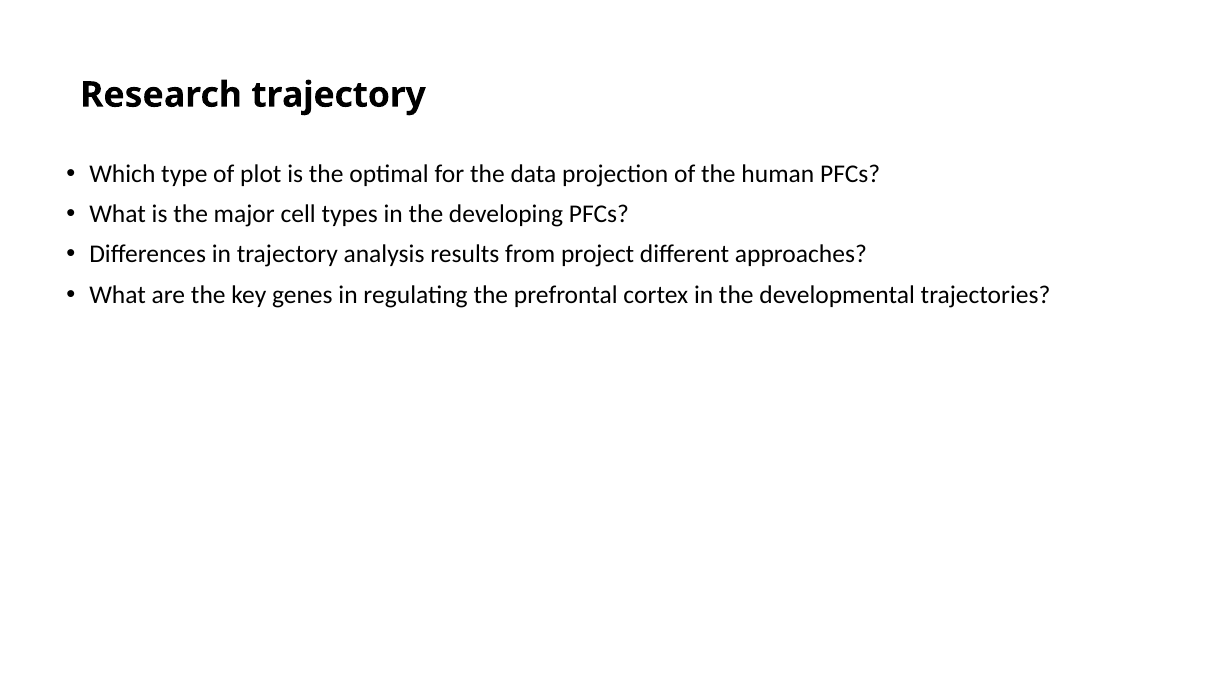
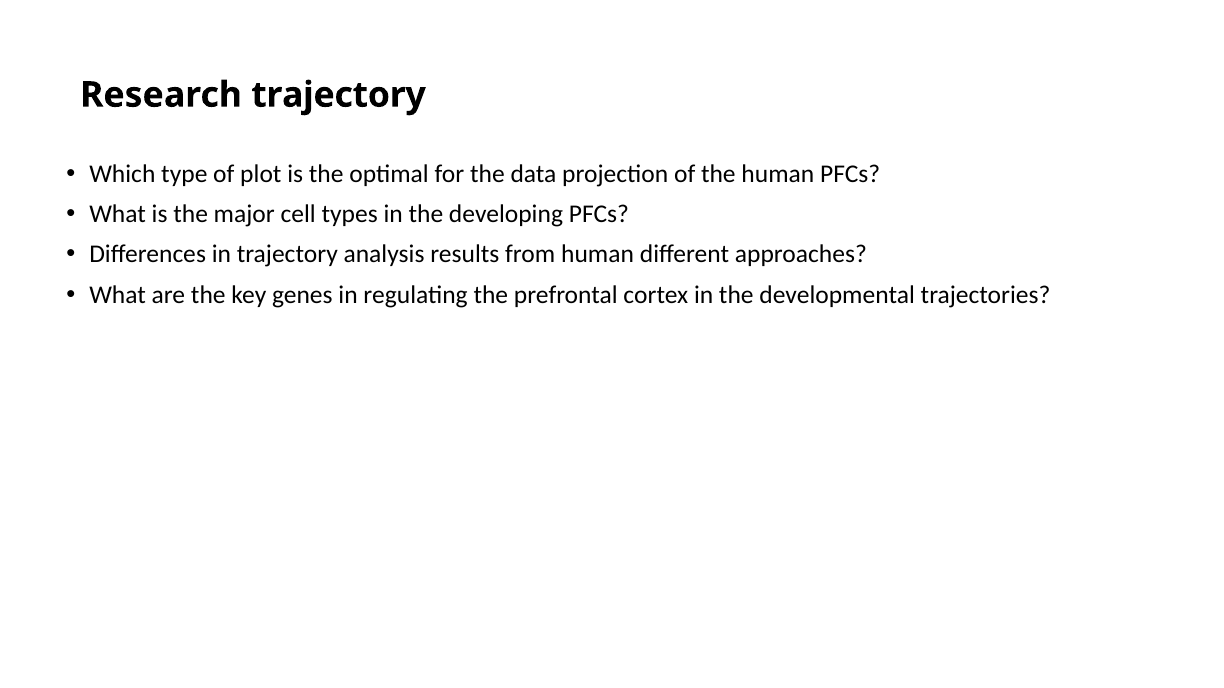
from project: project -> human
